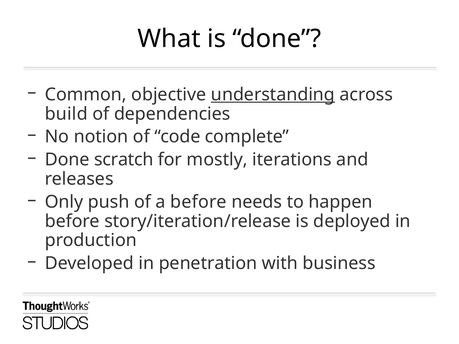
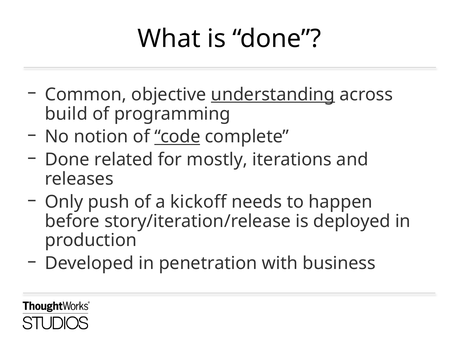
dependencies: dependencies -> programming
code underline: none -> present
scratch: scratch -> related
a before: before -> kickoff
